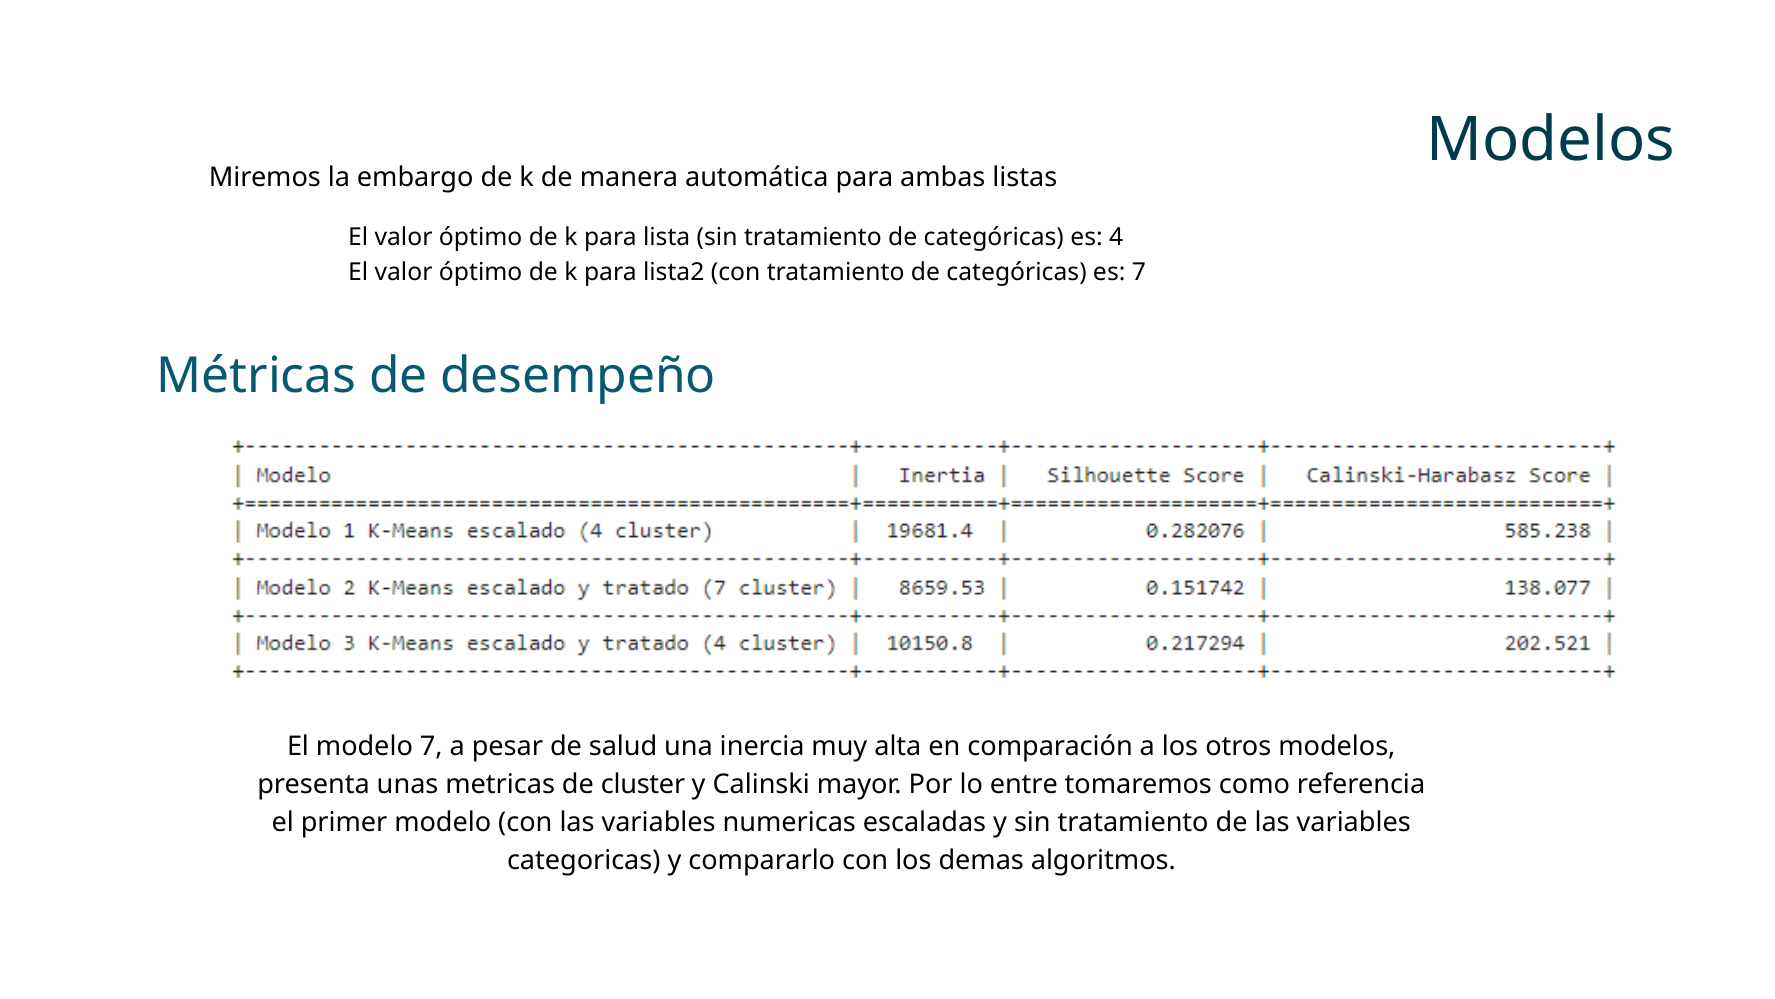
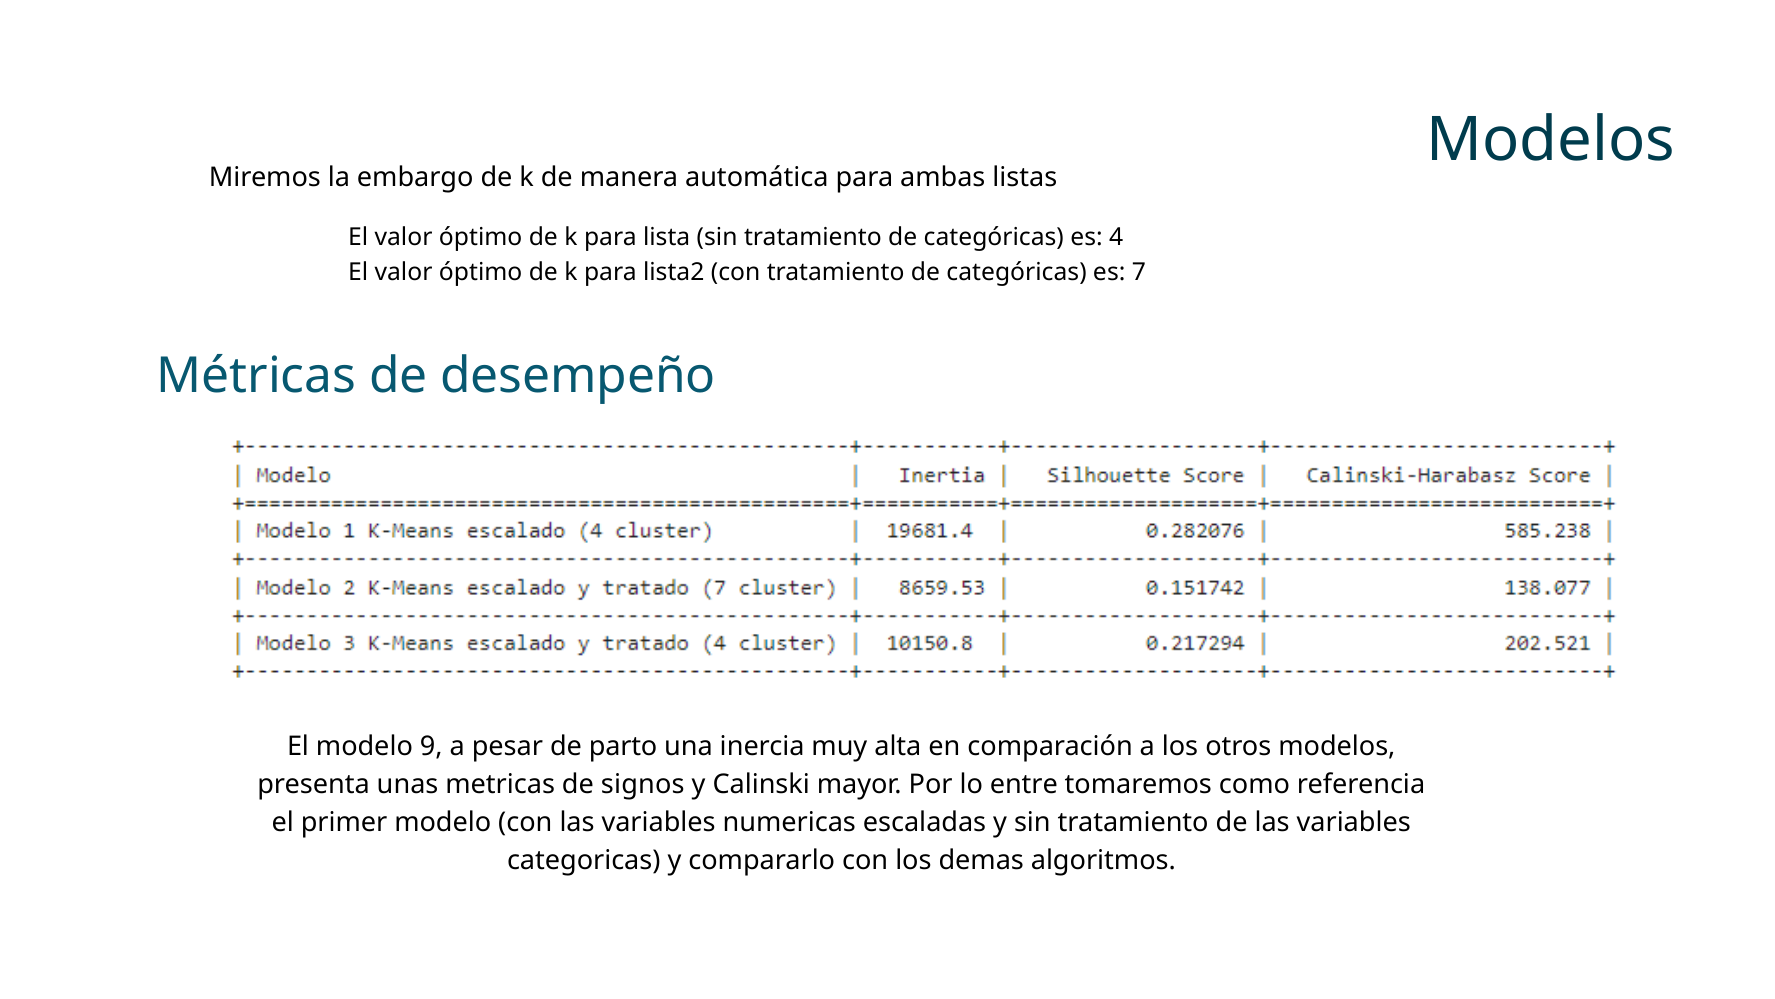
modelo 7: 7 -> 9
salud: salud -> parto
cluster: cluster -> signos
